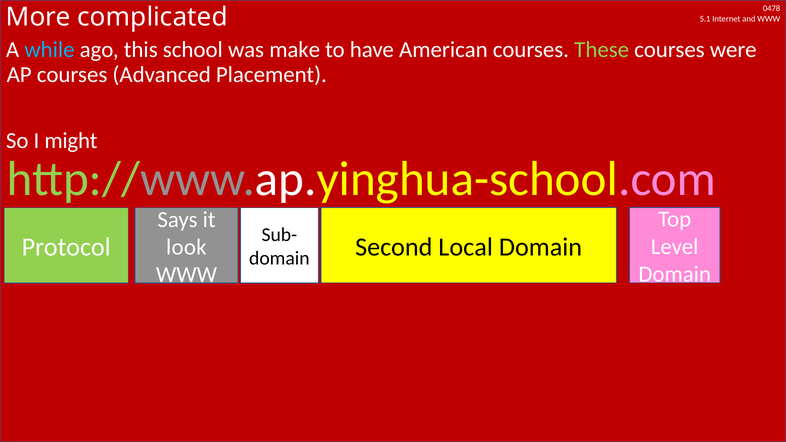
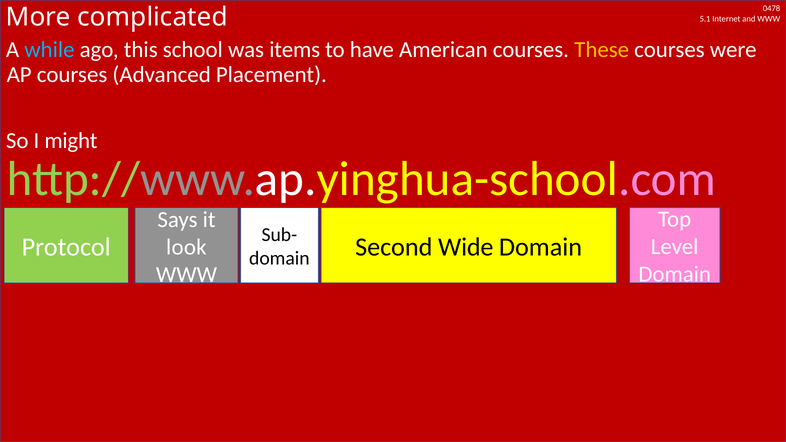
make: make -> items
These colour: light green -> yellow
Local: Local -> Wide
